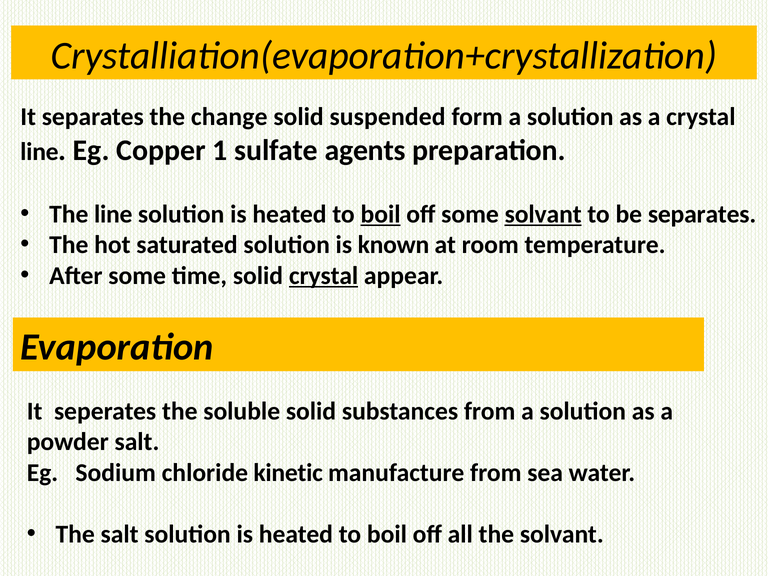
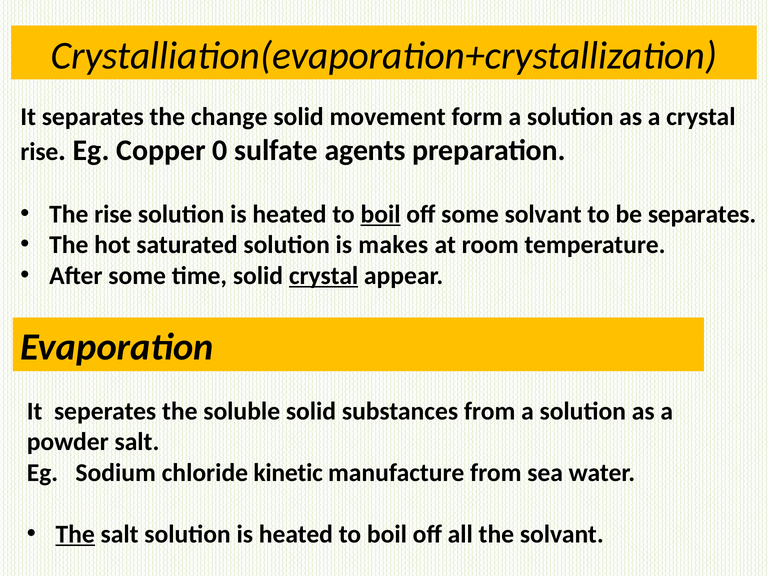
suspended: suspended -> movement
line at (39, 152): line -> rise
1: 1 -> 0
The line: line -> rise
solvant at (543, 214) underline: present -> none
known: known -> makes
The at (75, 534) underline: none -> present
